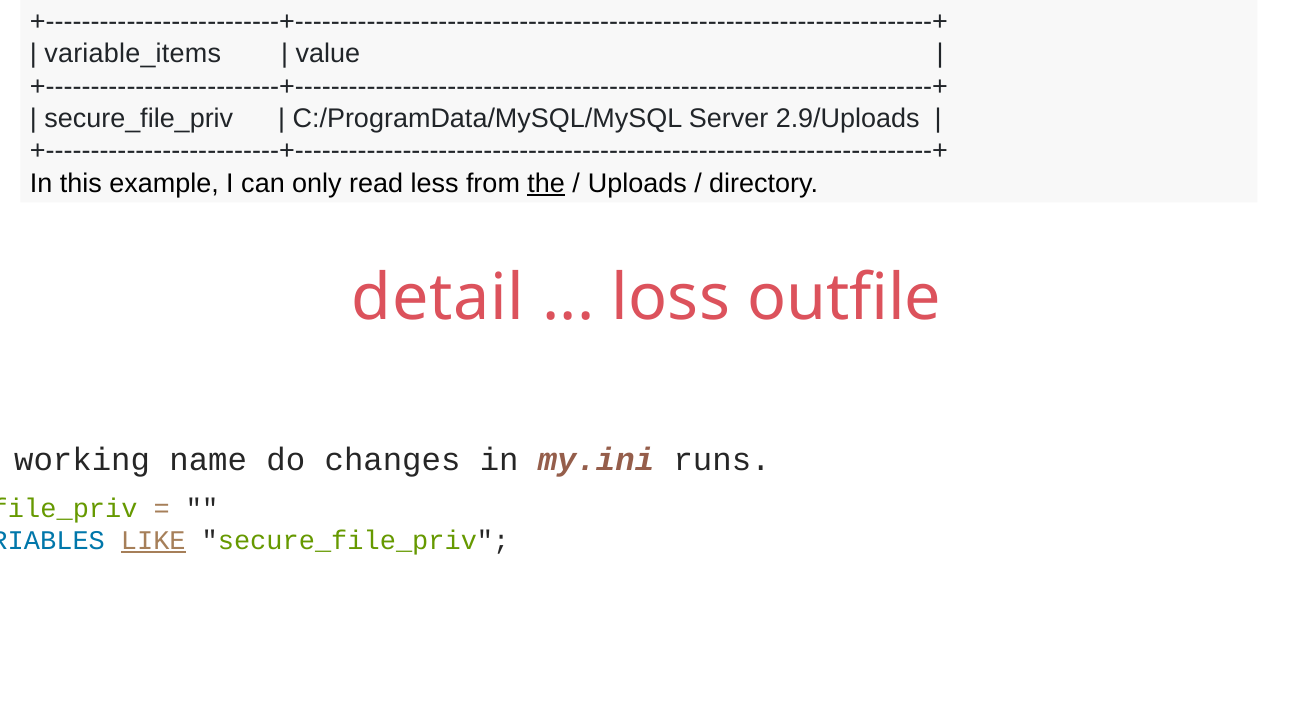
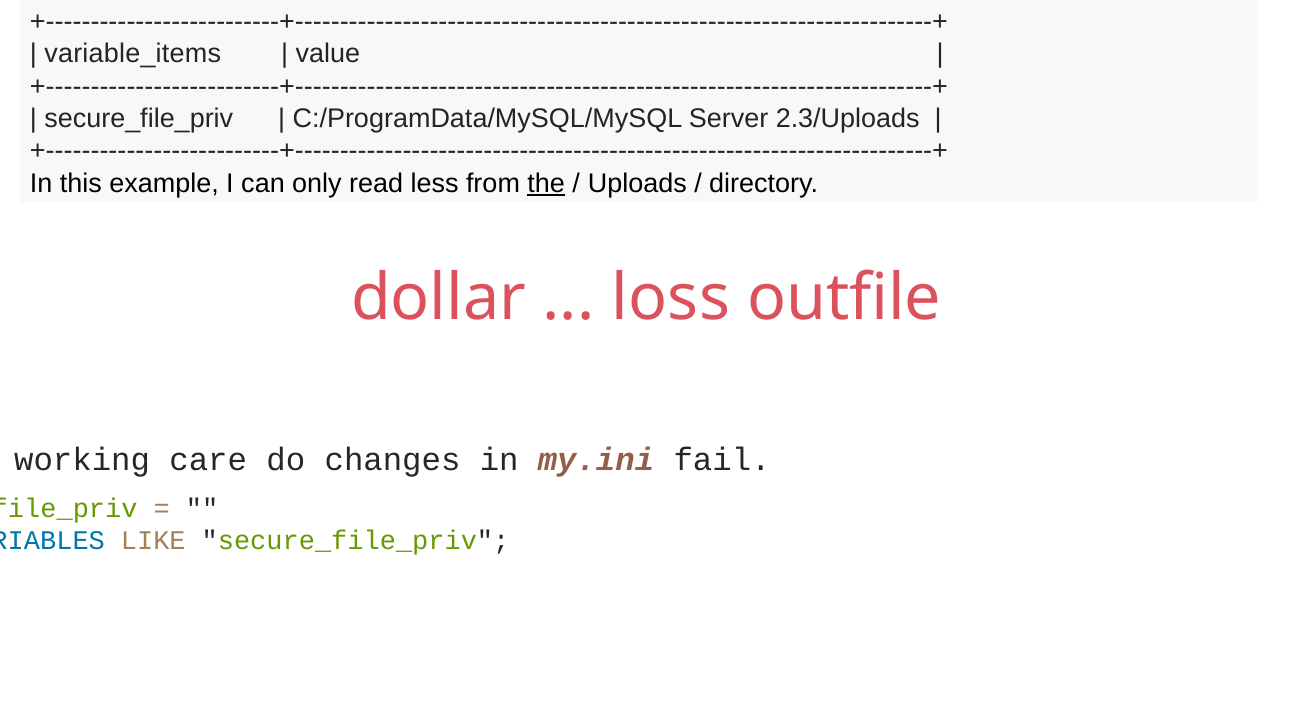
2.9/Uploads: 2.9/Uploads -> 2.3/Uploads
detail: detail -> dollar
name: name -> care
runs: runs -> fail
LIKE underline: present -> none
